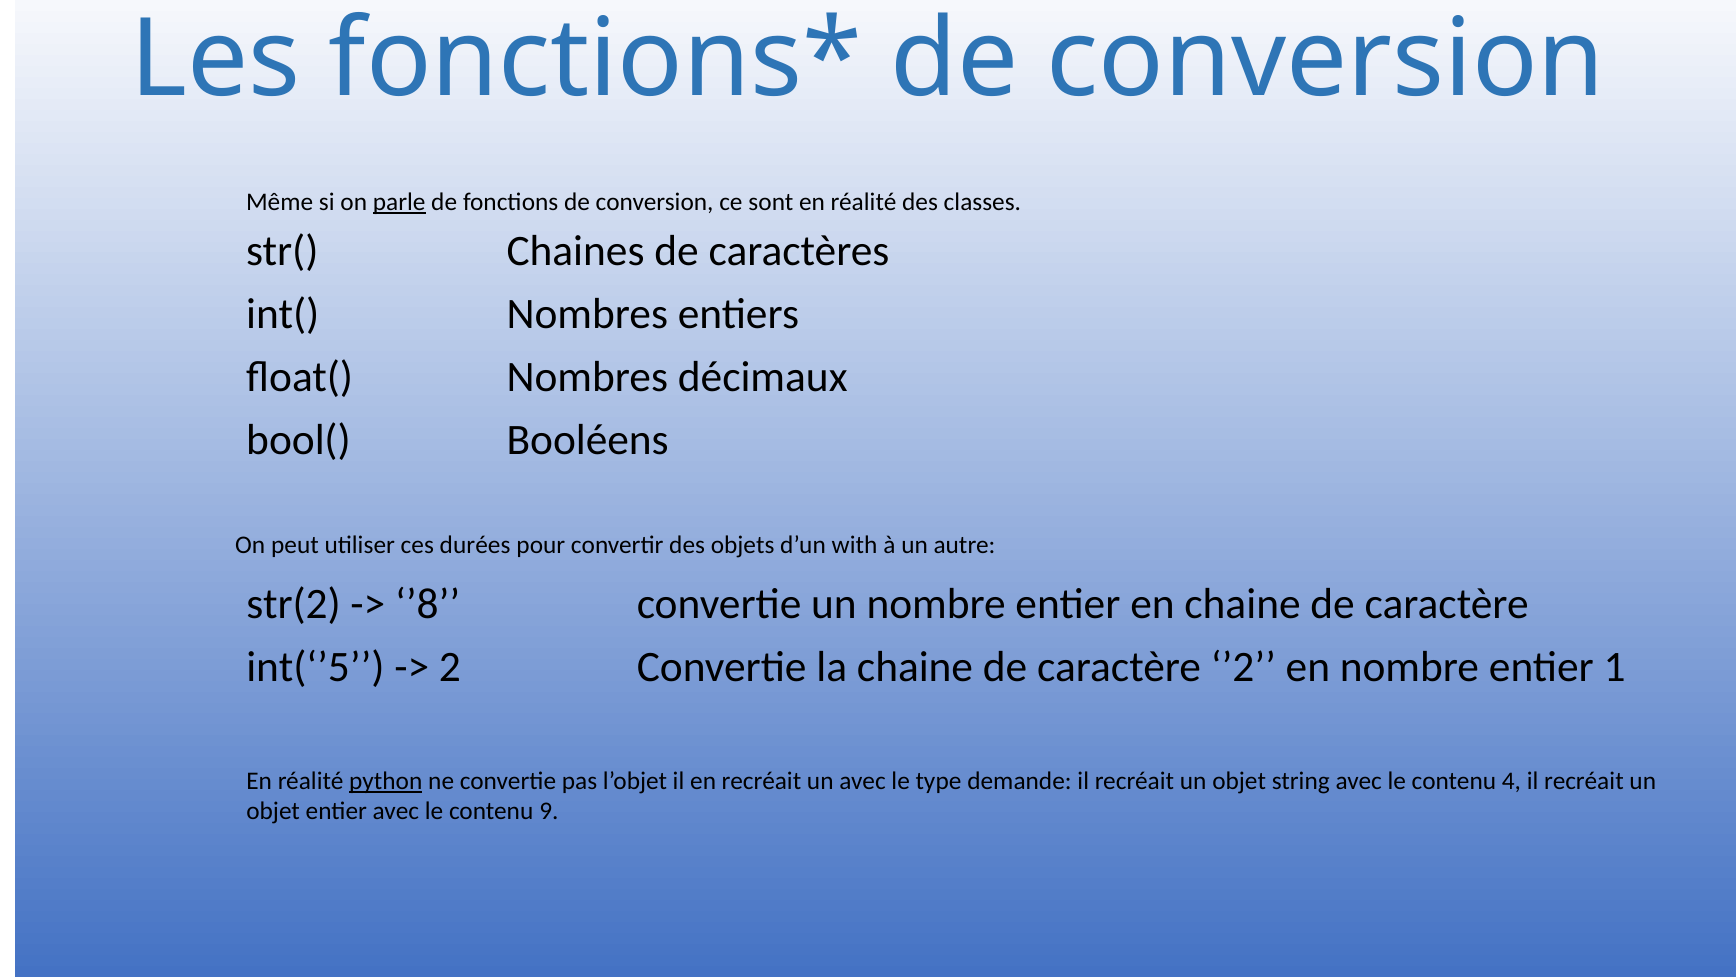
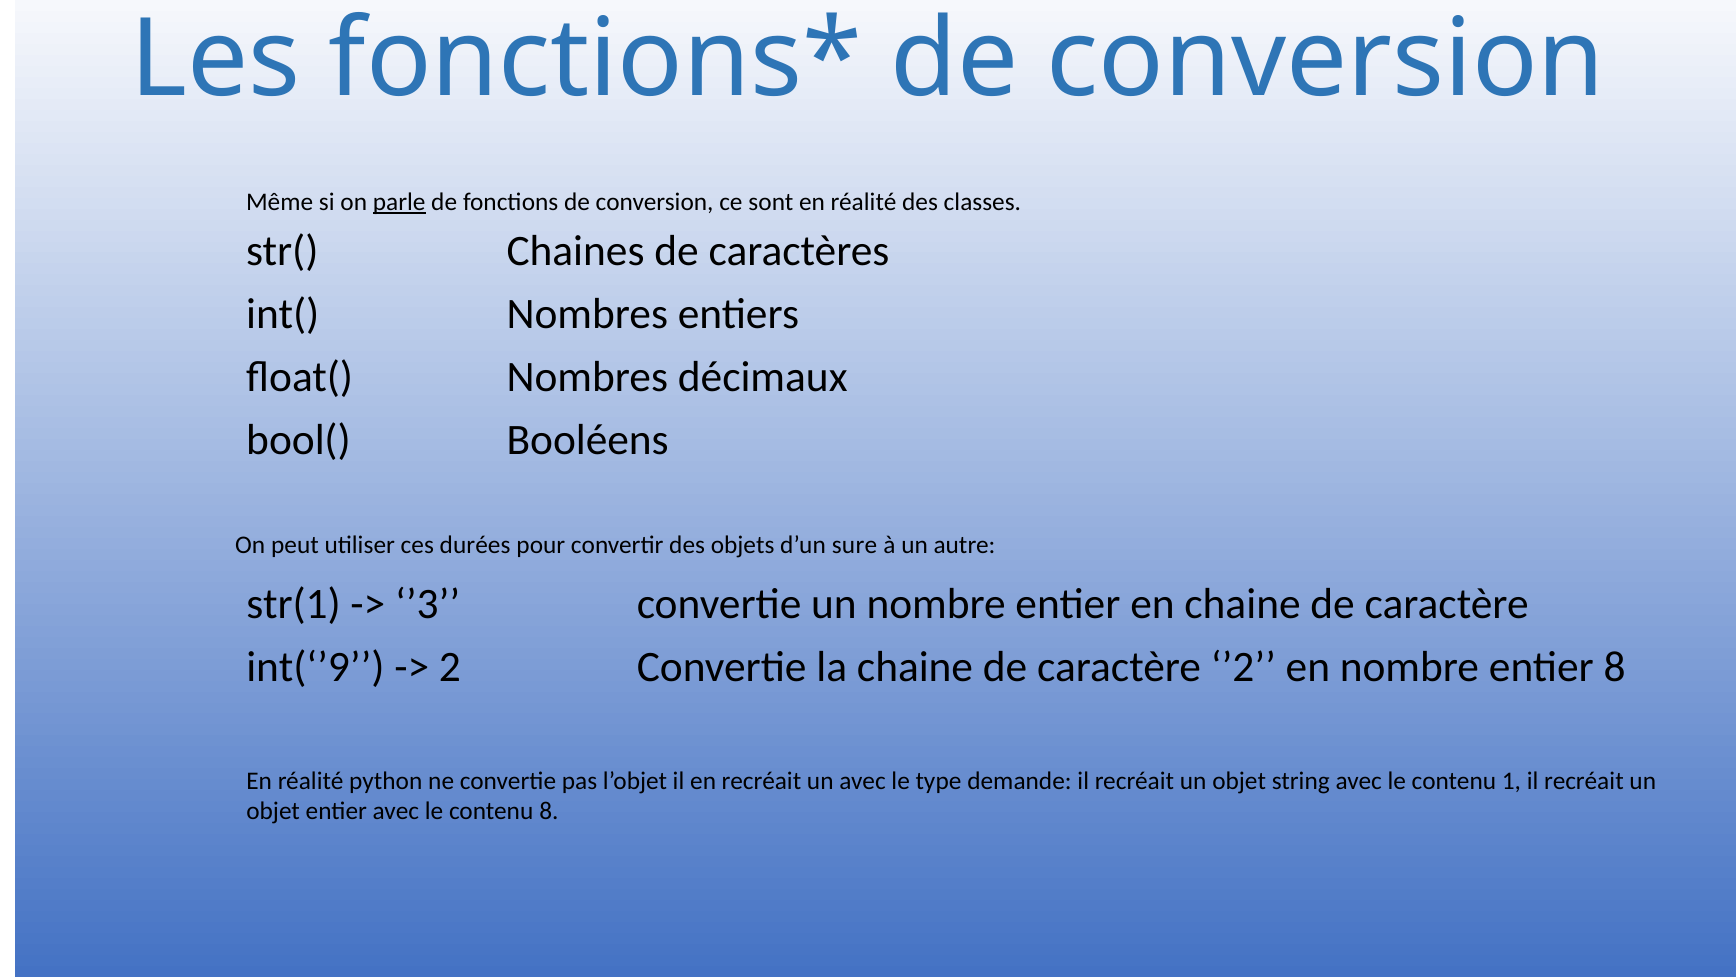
with: with -> sure
str(2: str(2 -> str(1
’8: ’8 -> ’3
int(‘’5: int(‘’5 -> int(‘’9
entier 1: 1 -> 8
python underline: present -> none
4: 4 -> 1
contenu 9: 9 -> 8
